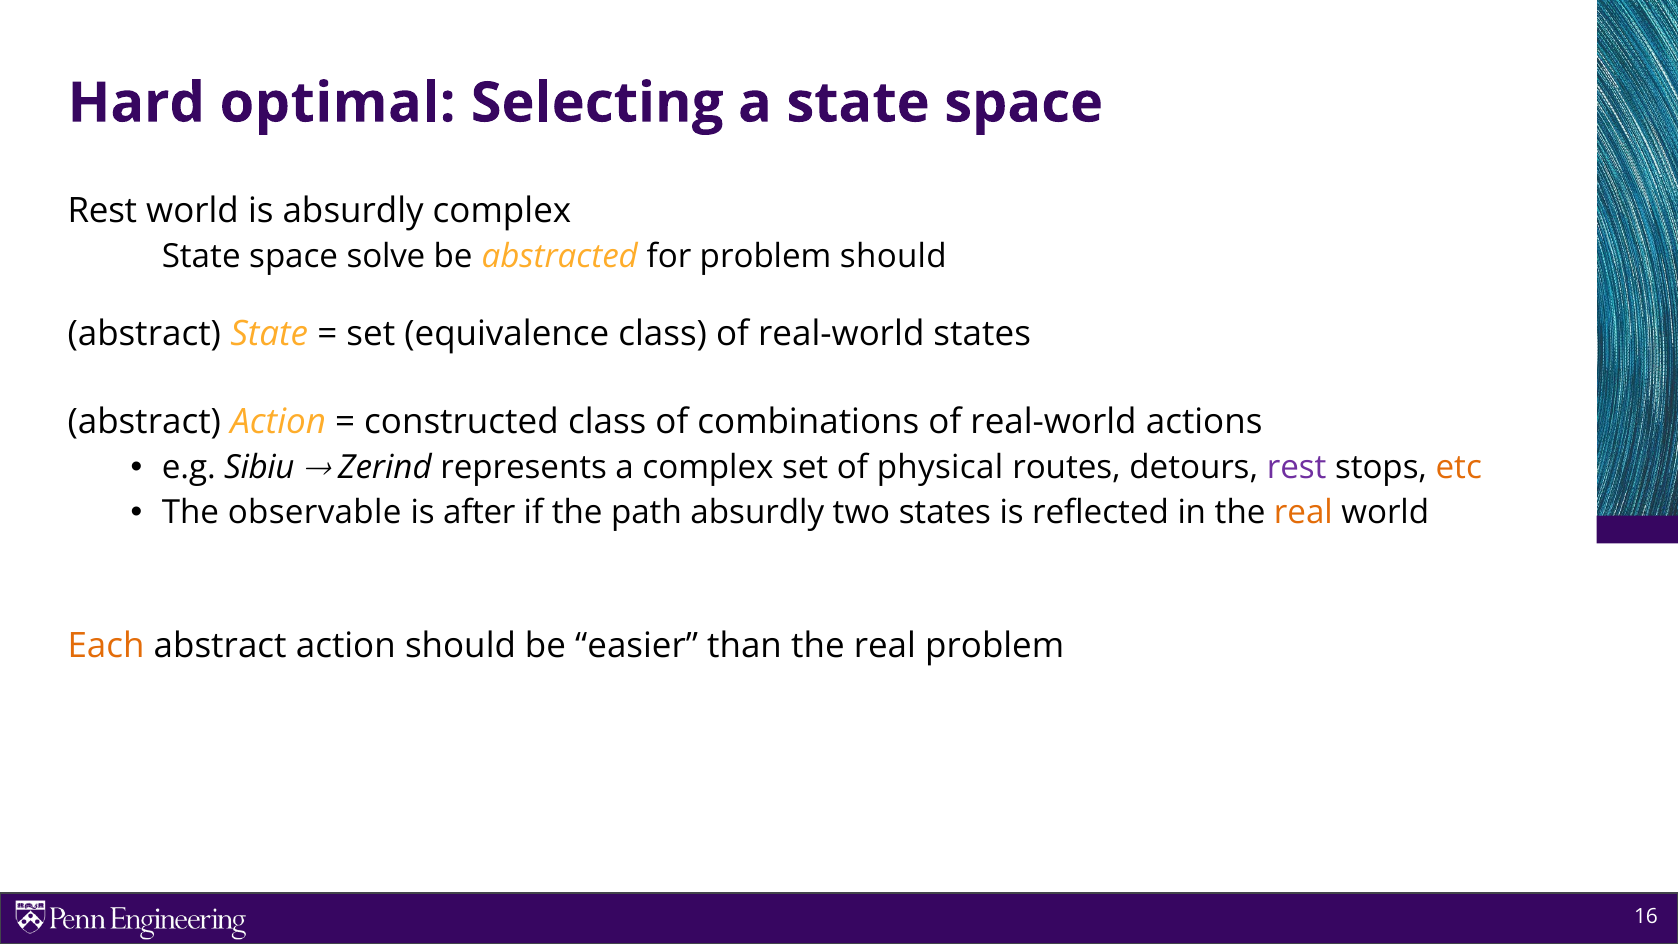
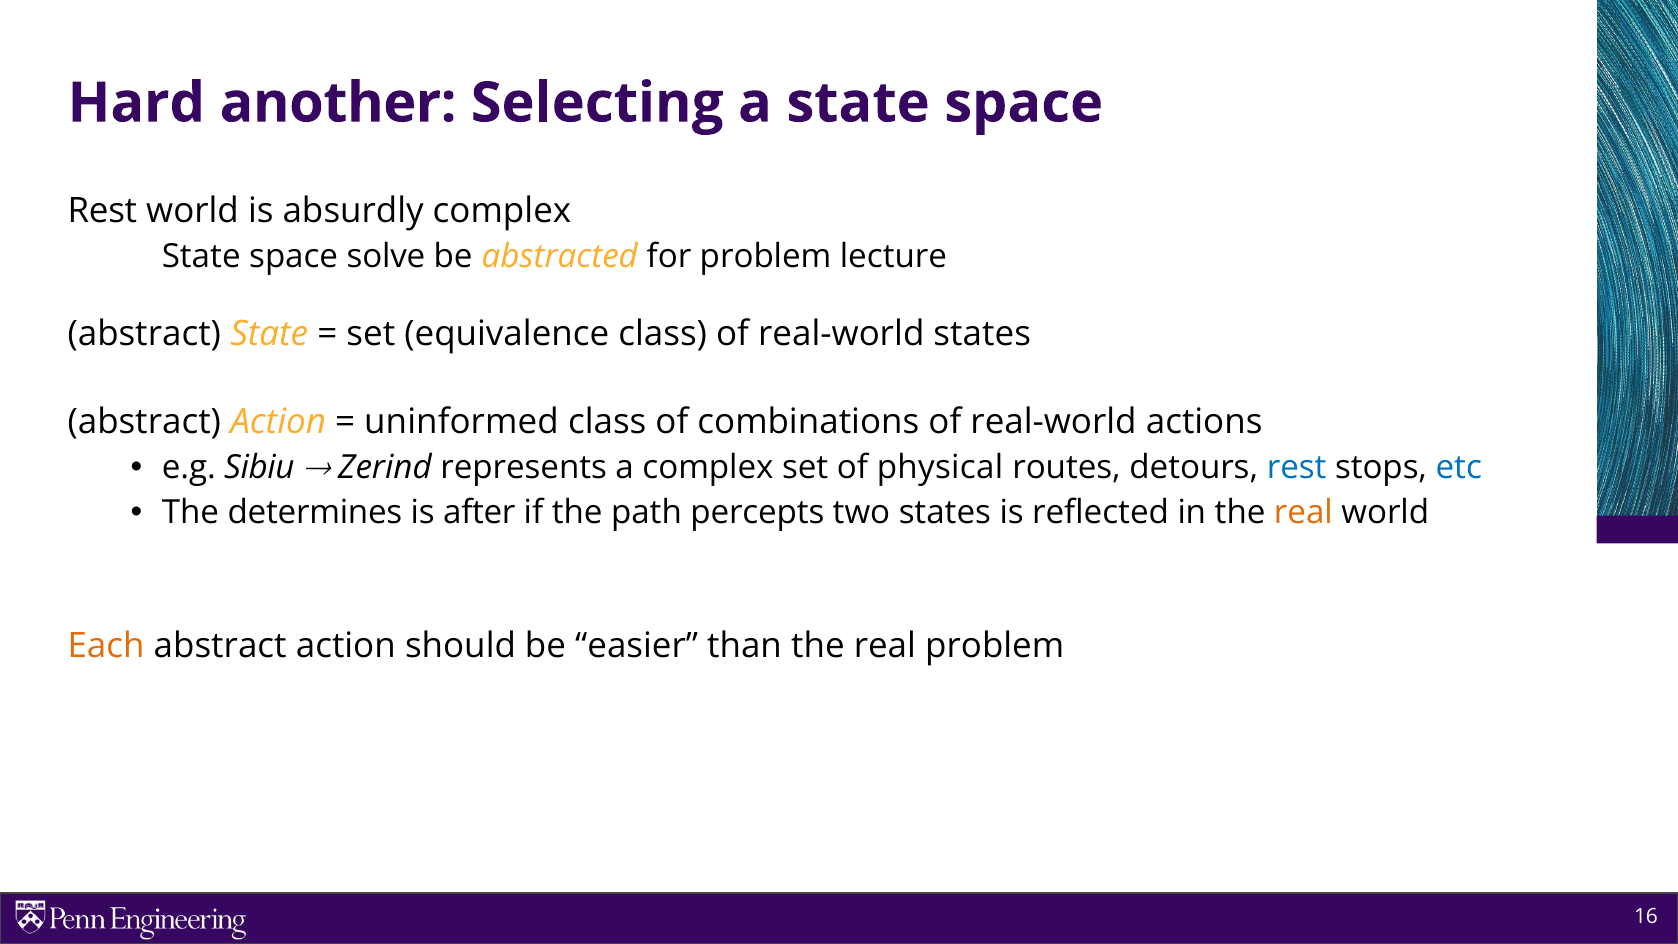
optimal: optimal -> another
problem should: should -> lecture
constructed: constructed -> uninformed
rest at (1297, 468) colour: purple -> blue
etc colour: orange -> blue
observable: observable -> determines
path absurdly: absurdly -> percepts
